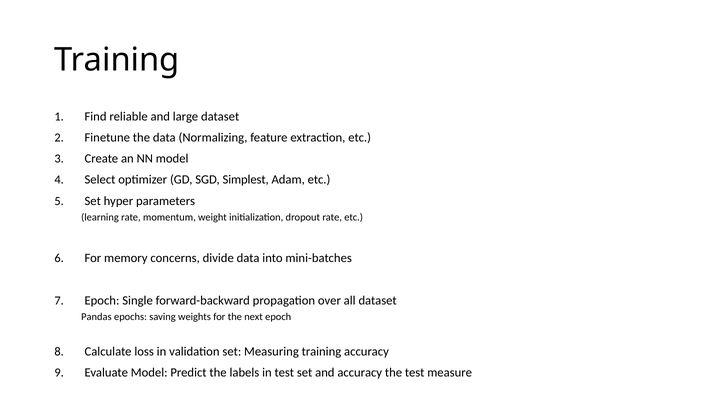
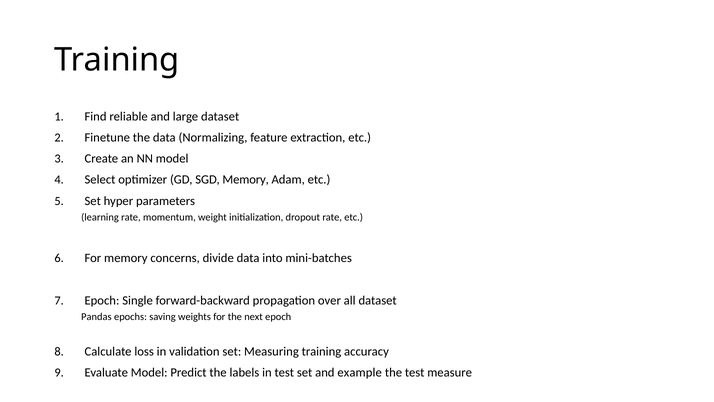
SGD Simplest: Simplest -> Memory
and accuracy: accuracy -> example
